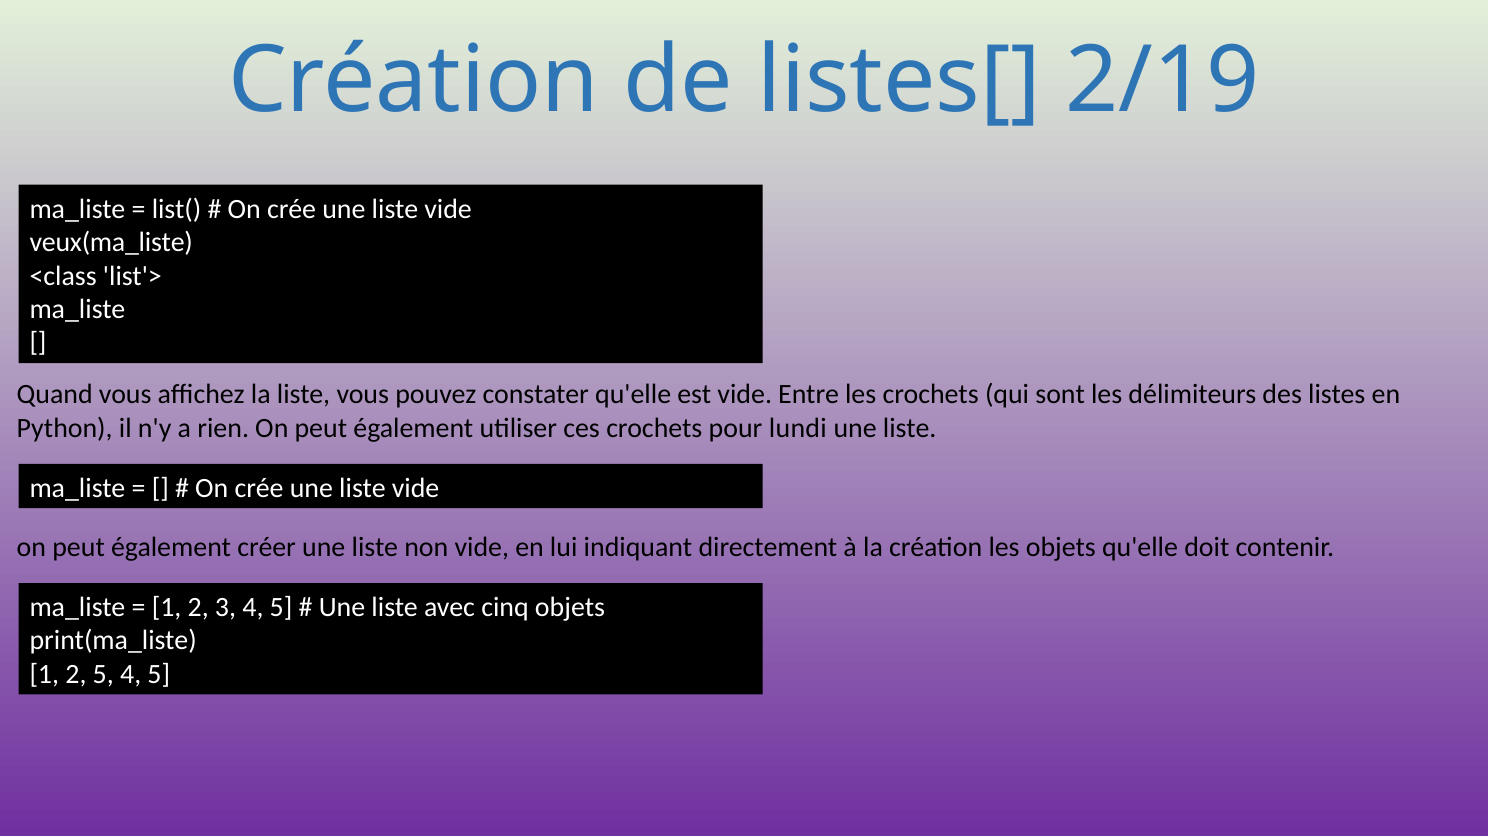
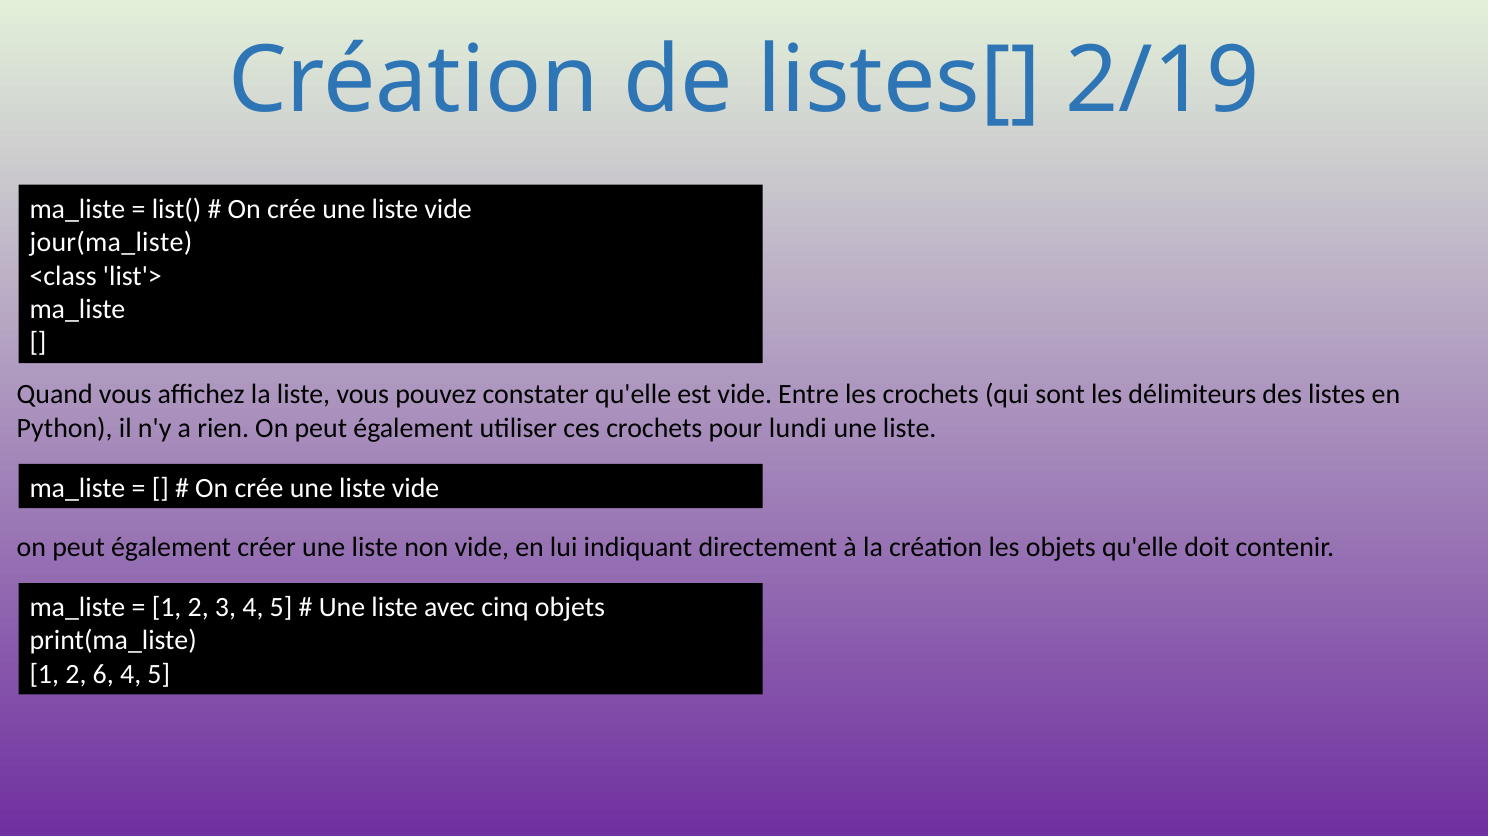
veux(ma_liste: veux(ma_liste -> jour(ma_liste
2 5: 5 -> 6
